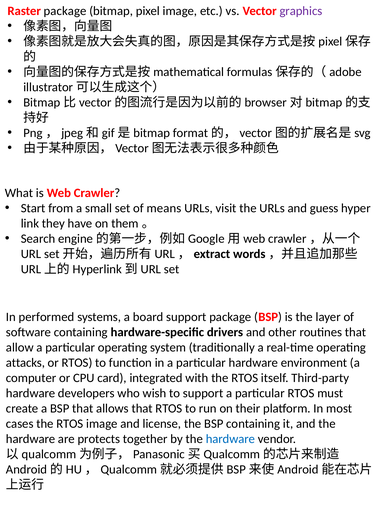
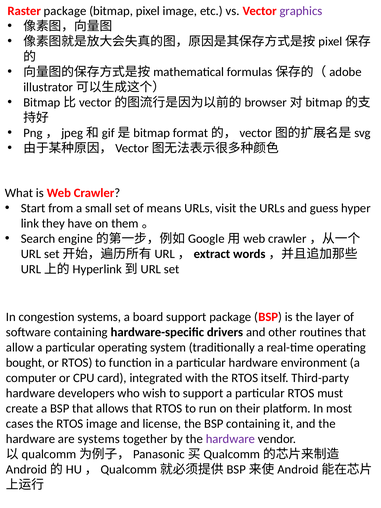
performed: performed -> congestion
attacks: attacks -> bought
are protects: protects -> systems
hardware at (230, 439) colour: blue -> purple
